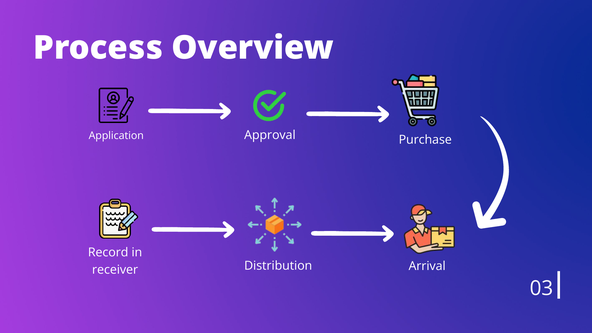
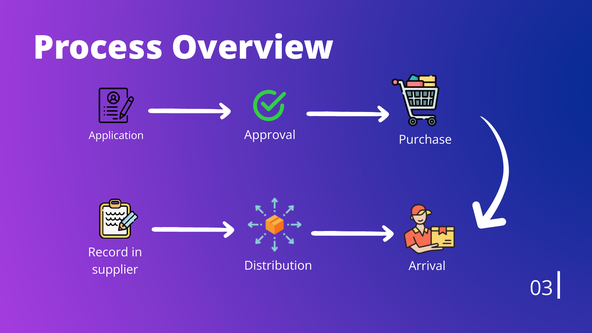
receiver: receiver -> supplier
